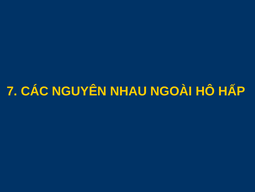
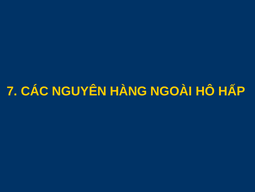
NHAU: NHAU -> HÀNG
